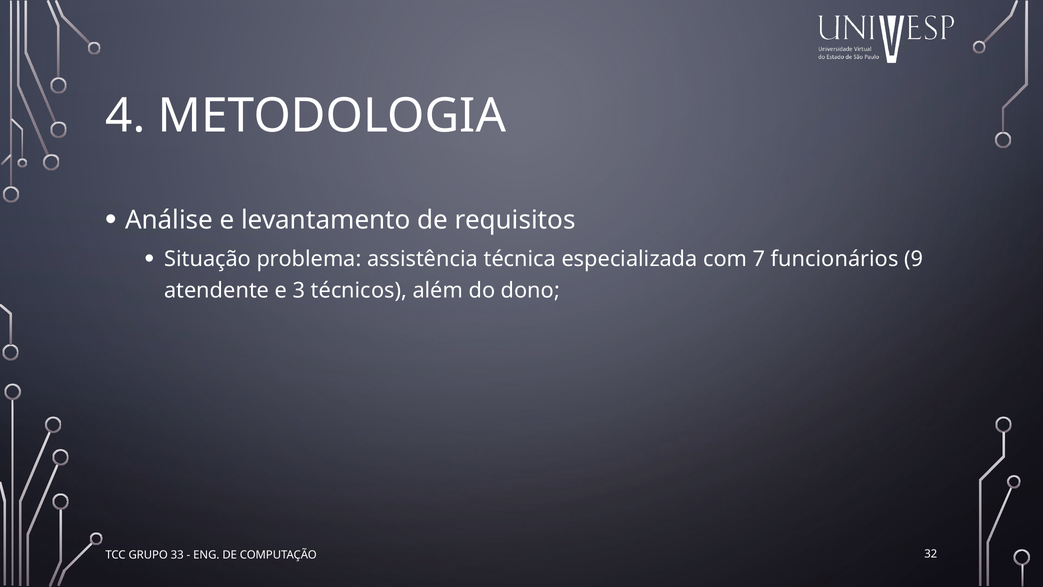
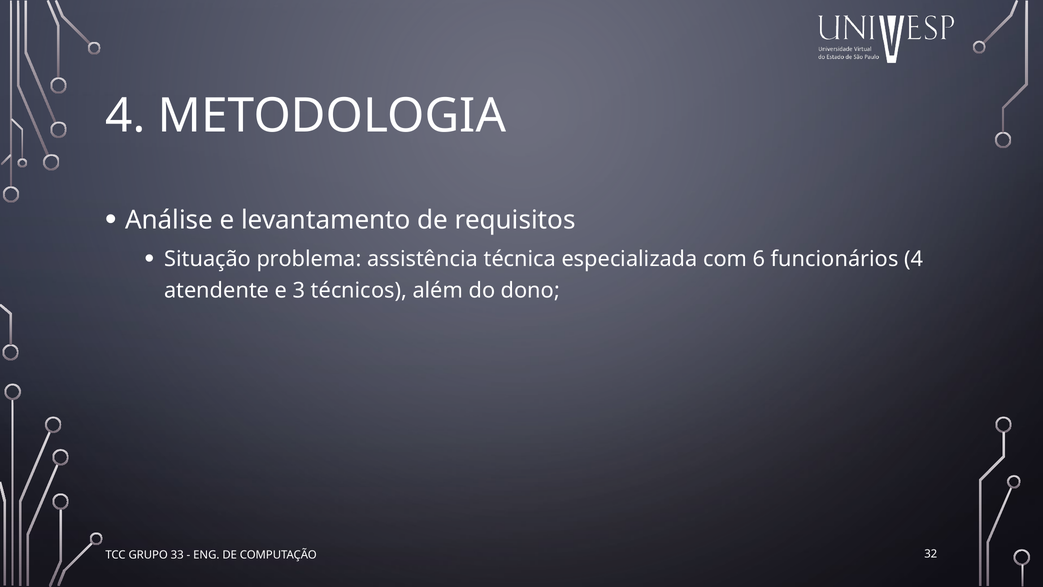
7: 7 -> 6
funcionários 9: 9 -> 4
